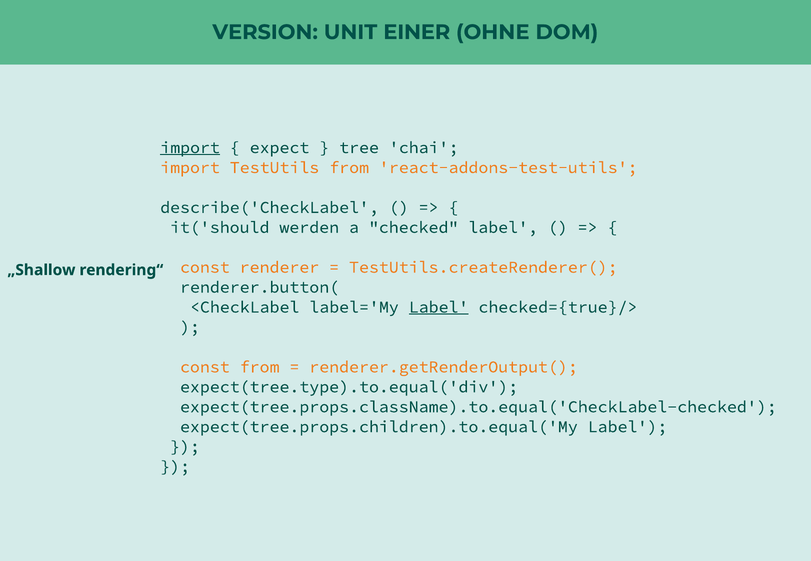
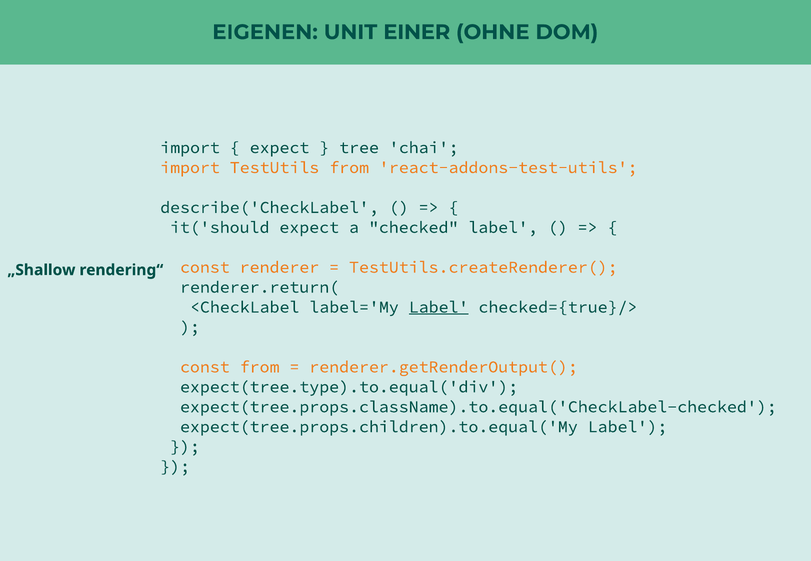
VERSION: VERSION -> EIGENEN
import at (190, 148) underline: present -> none
it('should werden: werden -> expect
renderer.button(: renderer.button( -> renderer.return(
